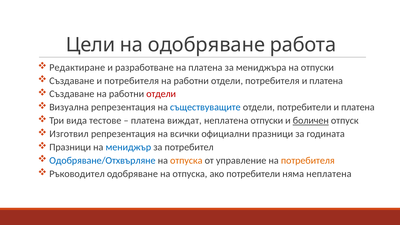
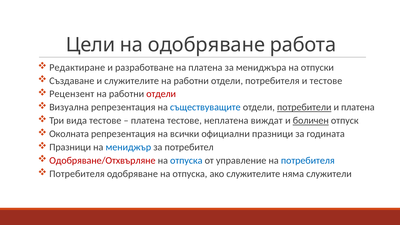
и потребителя: потребителя -> служителите
платена at (326, 81): платена -> тестове
Създаване at (72, 94): Създаване -> Рецензент
потребители at (304, 107) underline: none -> present
платена виждат: виждат -> тестове
неплатена отпуски: отпуски -> виждат
Изготвил: Изготвил -> Околната
Одобряване/Отхвърляне colour: blue -> red
отпуска at (186, 160) colour: orange -> blue
потребителя at (308, 160) colour: orange -> blue
Ръководител at (77, 174): Ръководител -> Потребителя
ако потребители: потребители -> служителите
няма неплатена: неплатена -> служители
